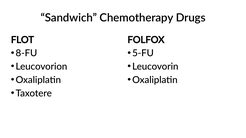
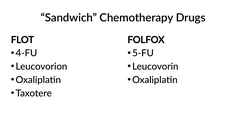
8-FU: 8-FU -> 4-FU
